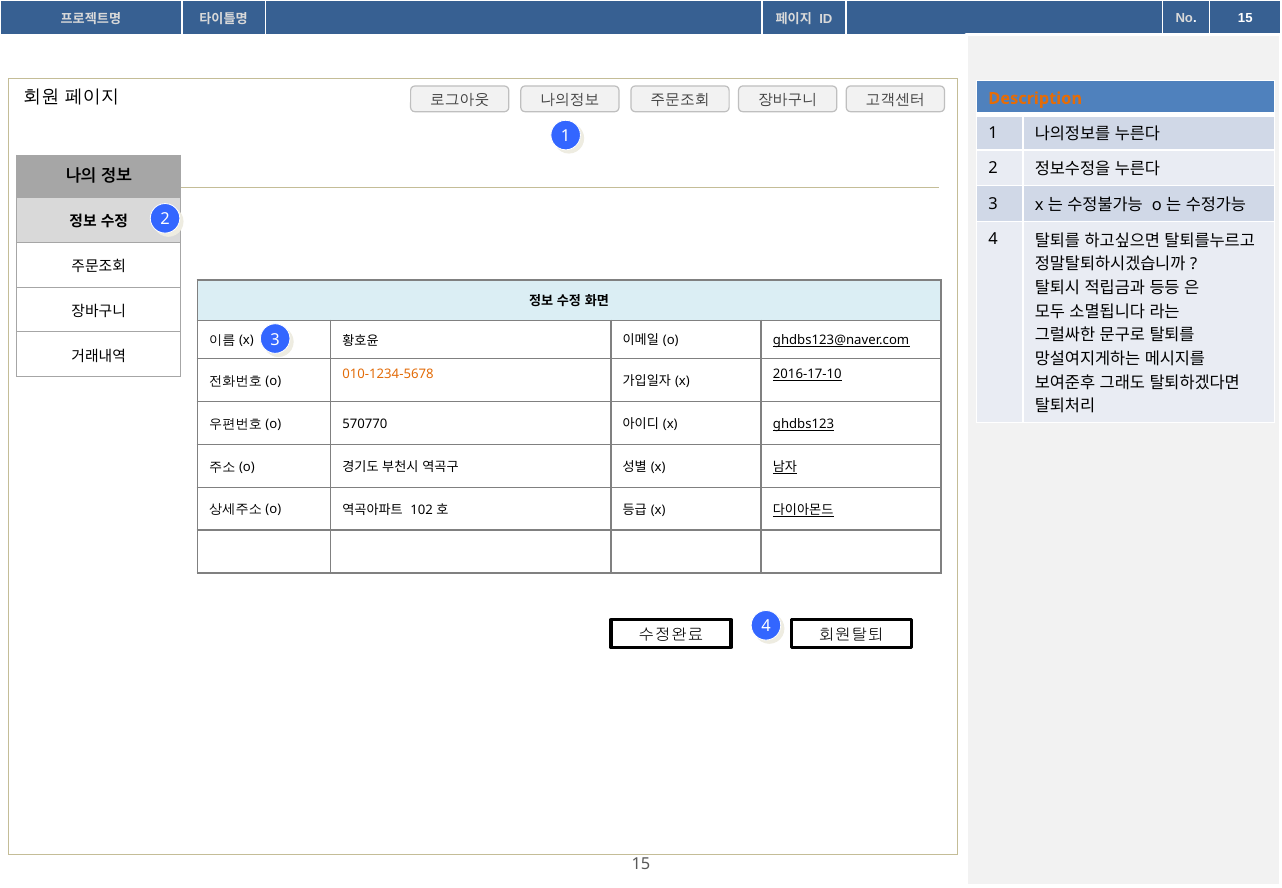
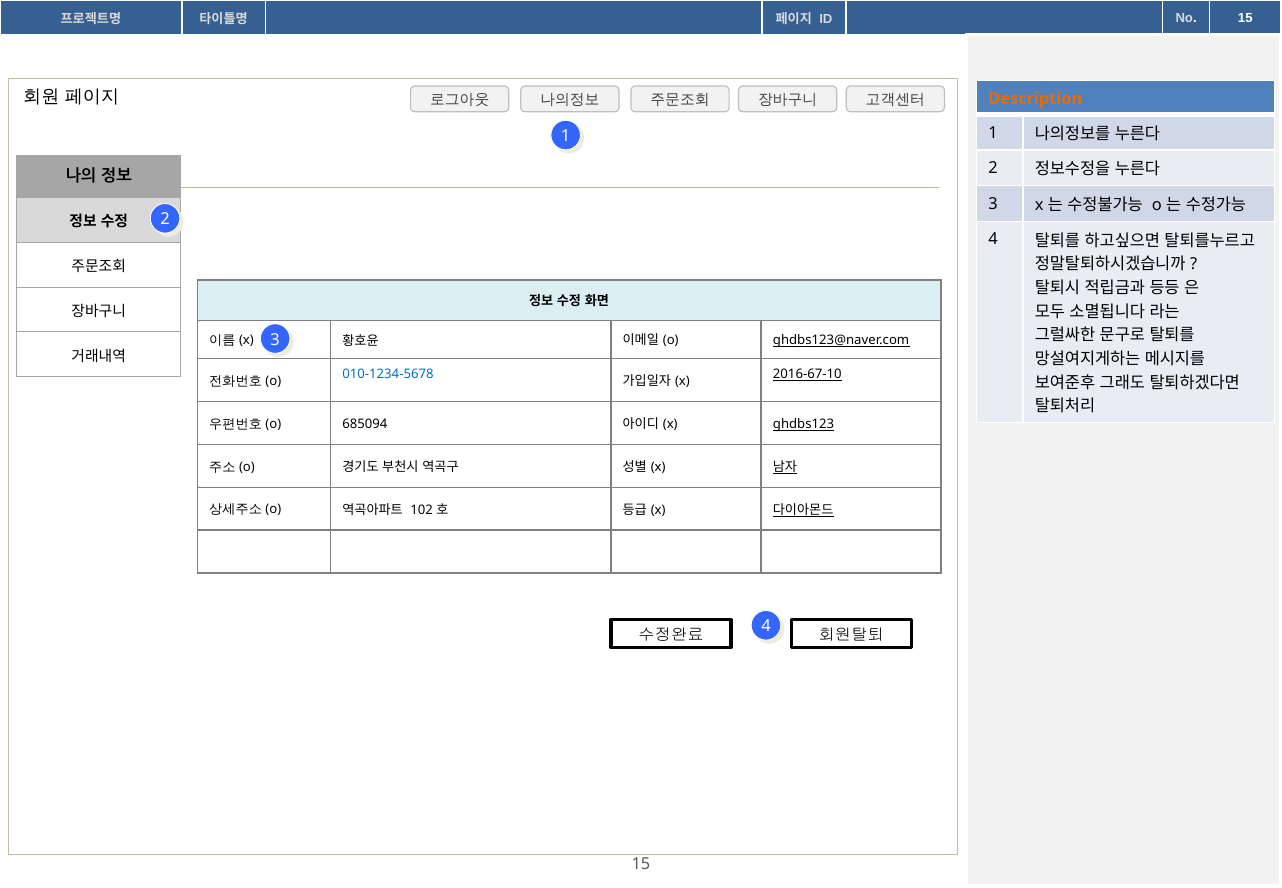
010-1234-5678 colour: orange -> blue
2016-17-10: 2016-17-10 -> 2016-67-10
570770: 570770 -> 685094
